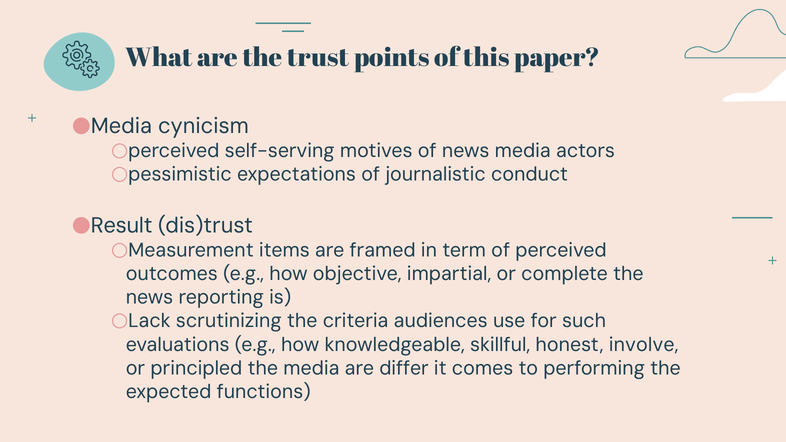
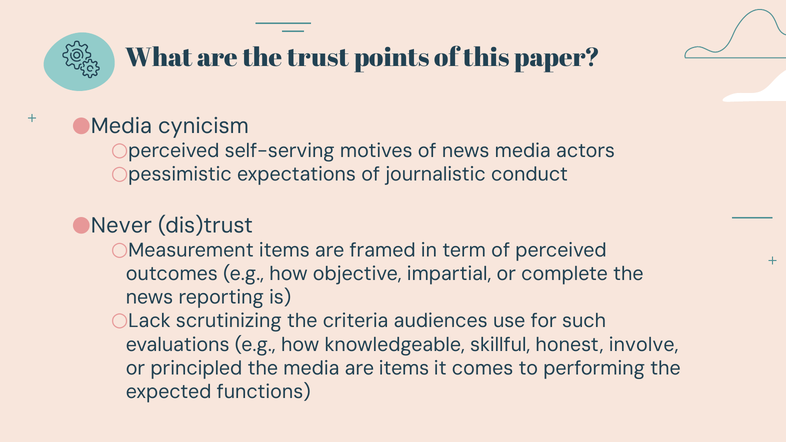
Result: Result -> Never
are differ: differ -> items
